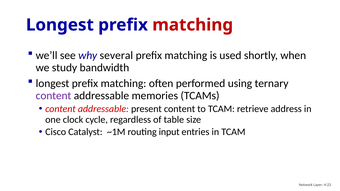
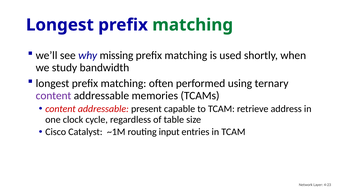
matching at (193, 25) colour: red -> green
several: several -> missing
present content: content -> capable
